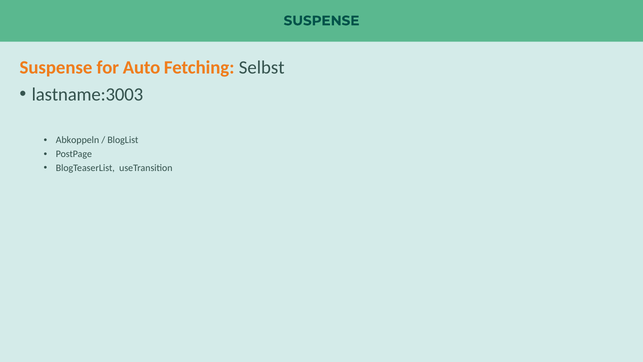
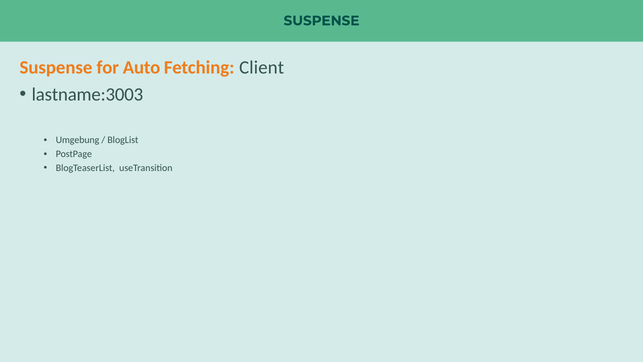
Selbst: Selbst -> Client
Abkoppeln: Abkoppeln -> Umgebung
